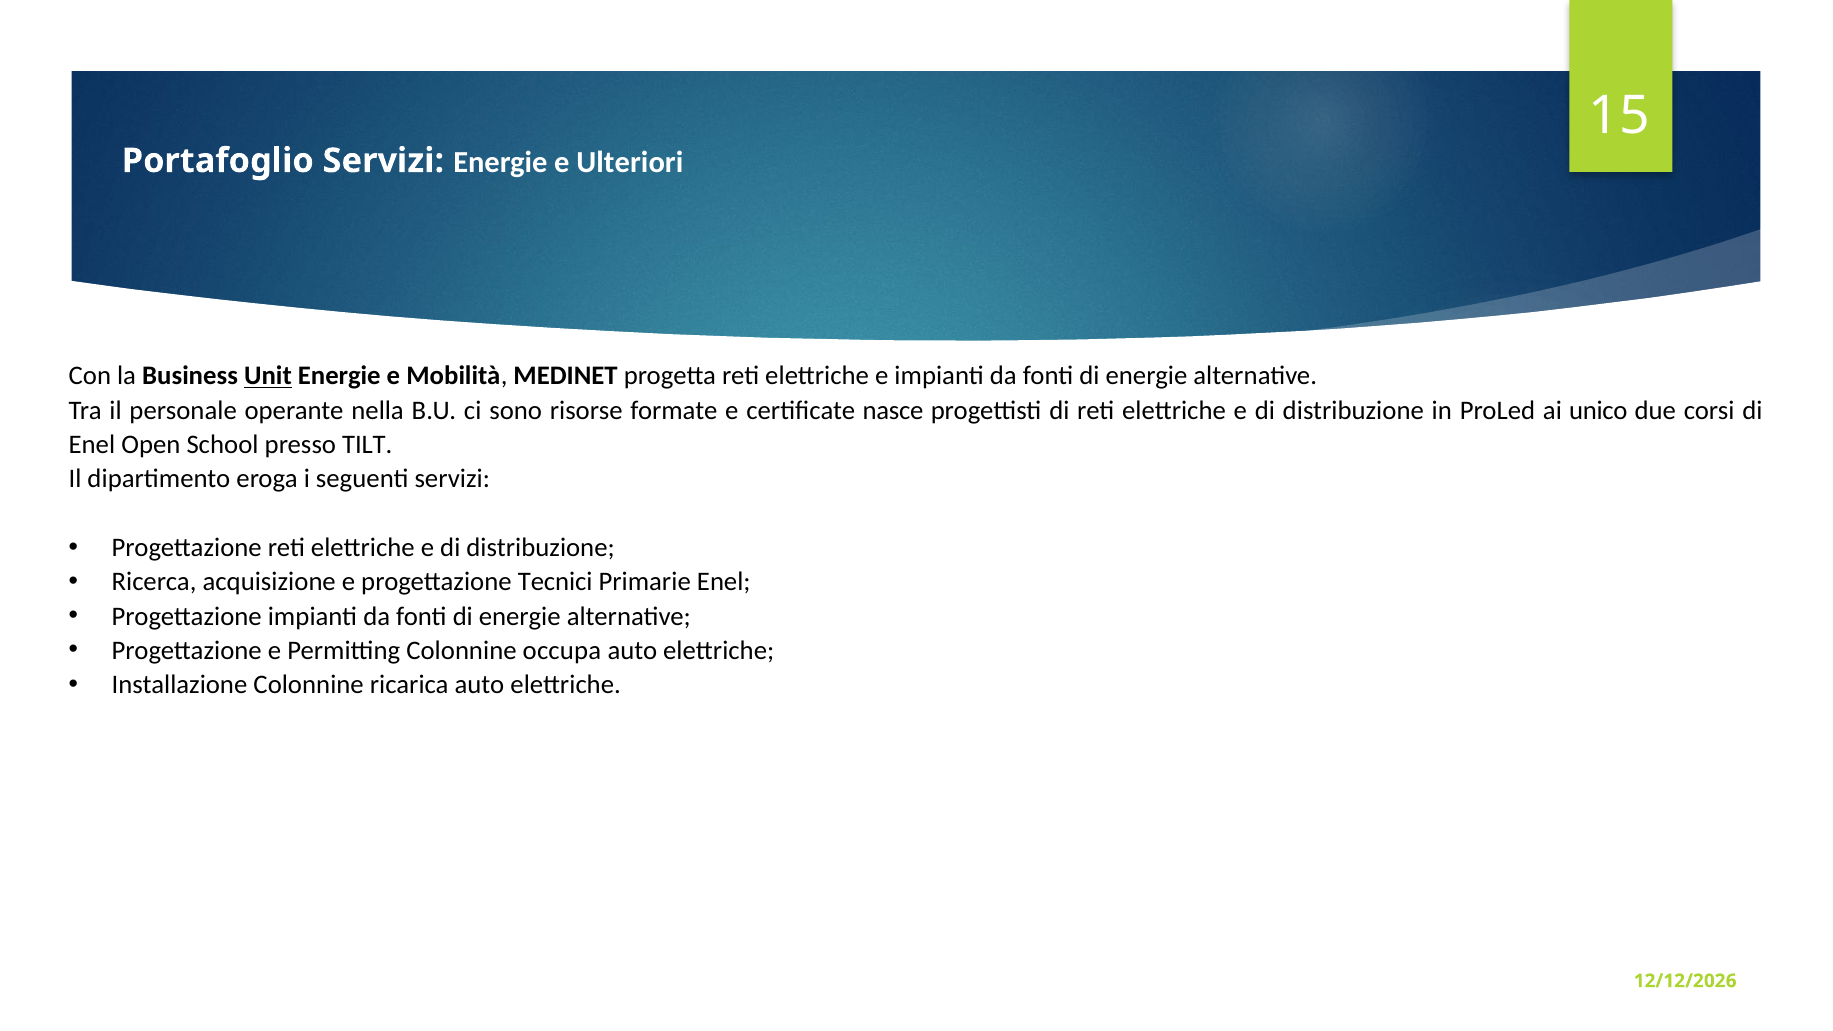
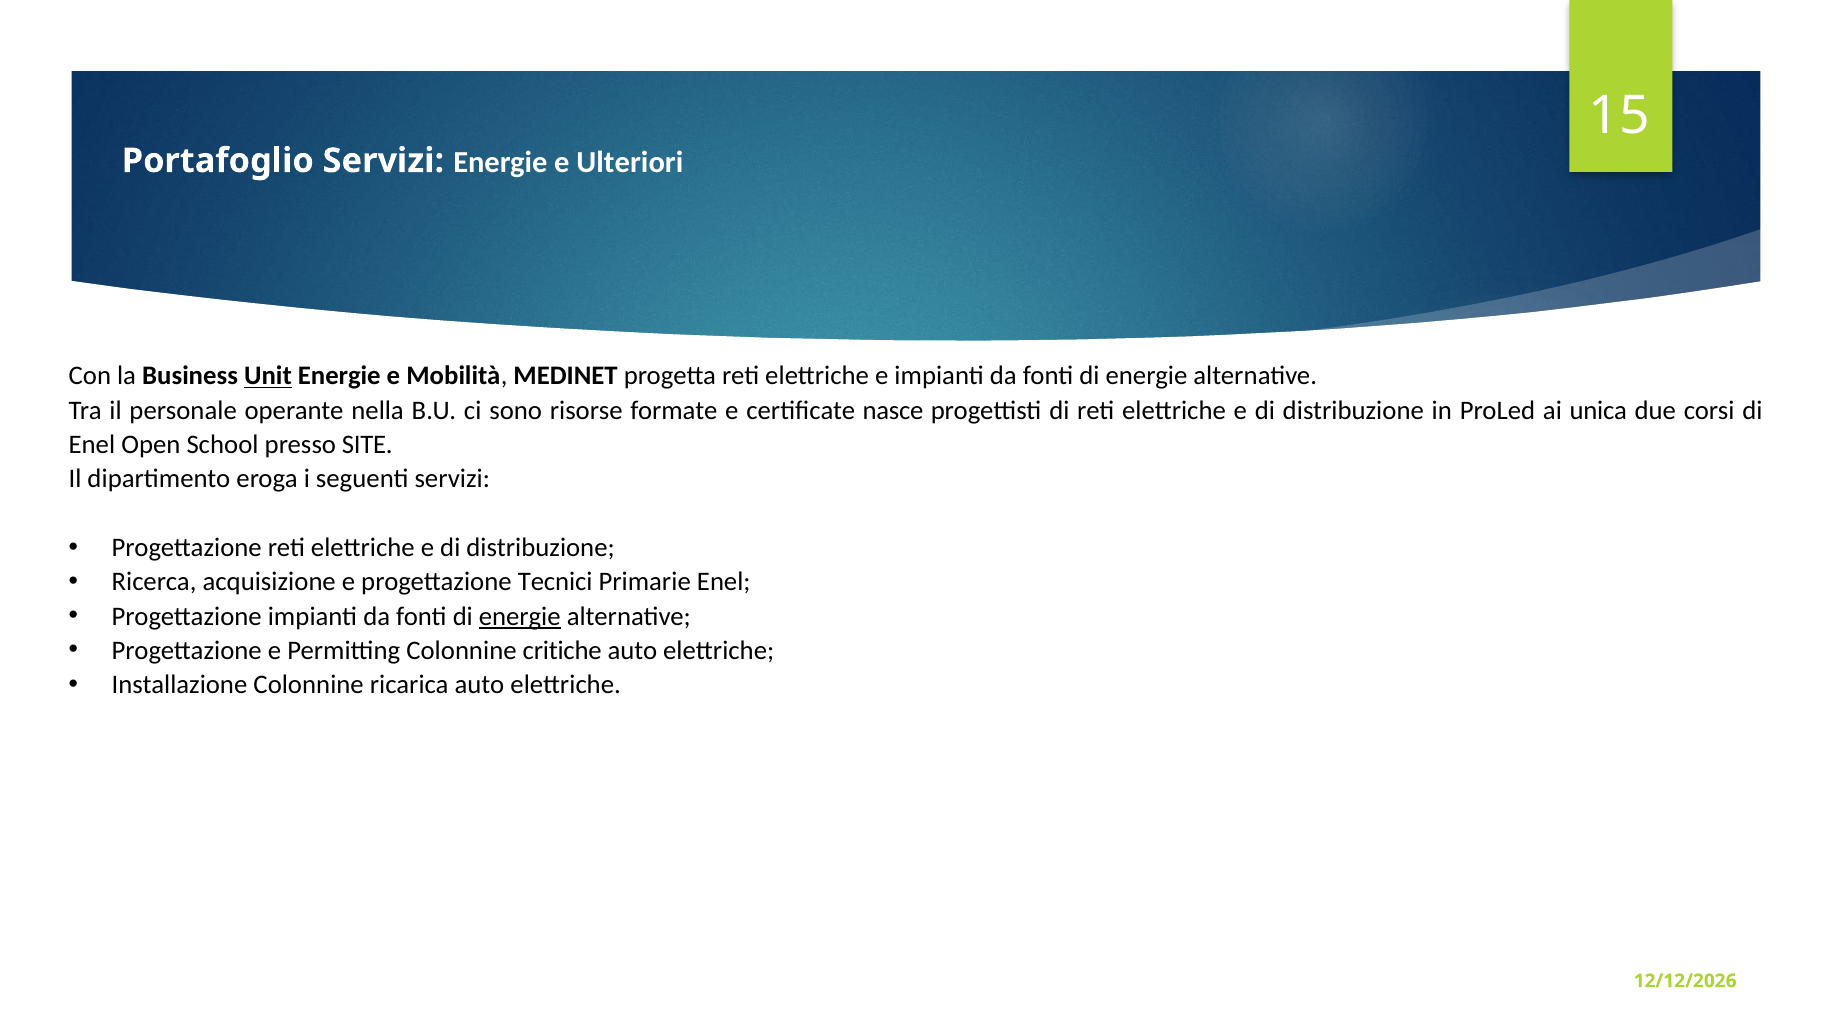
unico: unico -> unica
TILT: TILT -> SITE
energie at (520, 616) underline: none -> present
occupa: occupa -> critiche
